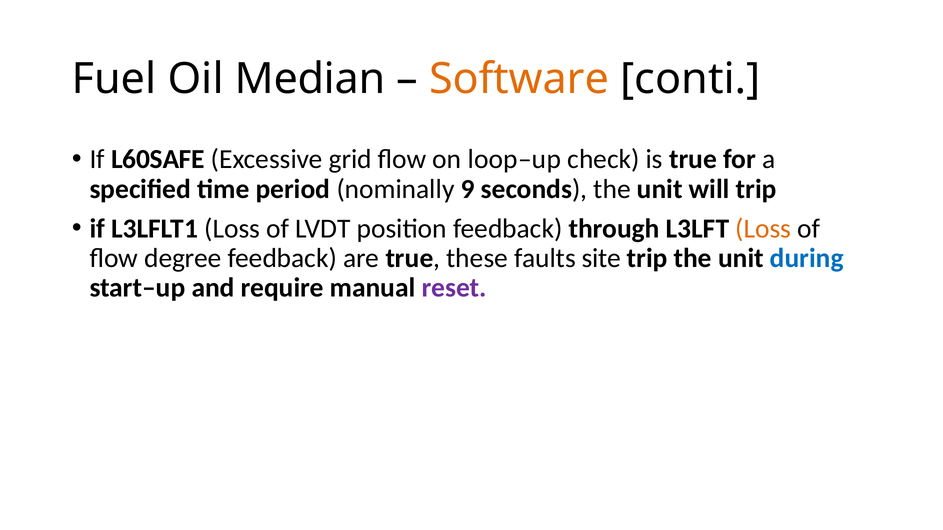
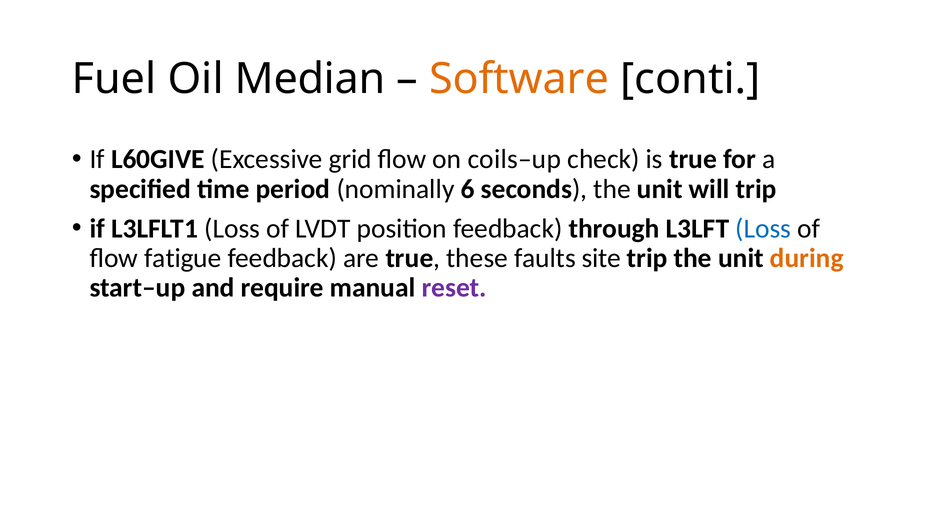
L60SAFE: L60SAFE -> L60GIVE
loop–up: loop–up -> coils–up
9: 9 -> 6
Loss at (763, 229) colour: orange -> blue
degree: degree -> fatigue
during colour: blue -> orange
